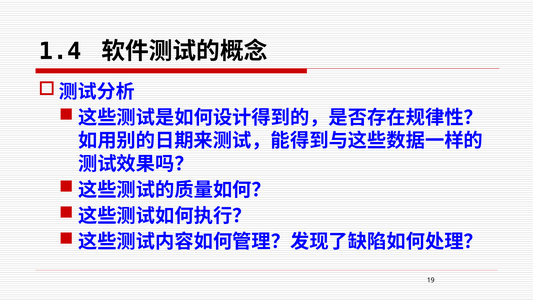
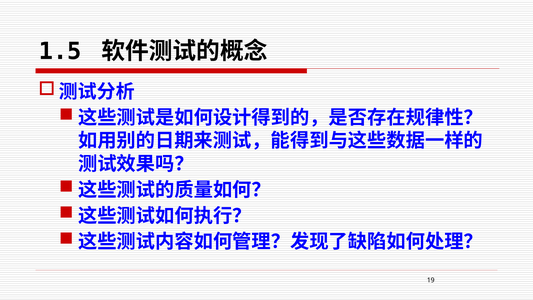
1.4: 1.4 -> 1.5
